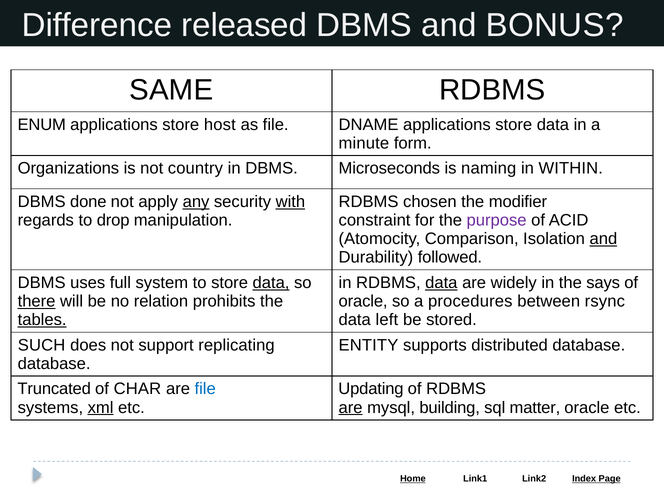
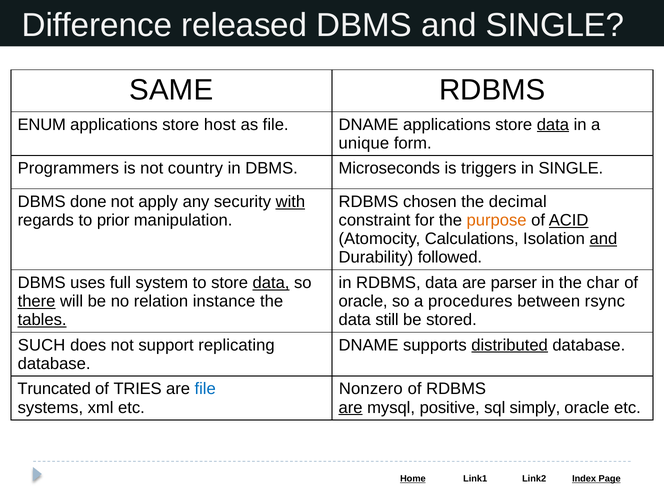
and BONUS: BONUS -> SINGLE
data at (553, 125) underline: none -> present
minute: minute -> unique
Organizations: Organizations -> Programmers
naming: naming -> triggers
in WITHIN: WITHIN -> SINGLE
any underline: present -> none
modifier: modifier -> decimal
drop: drop -> prior
purpose colour: purple -> orange
ACID underline: none -> present
Comparison: Comparison -> Calculations
data at (441, 283) underline: present -> none
widely: widely -> parser
says: says -> char
prohibits: prohibits -> instance
left: left -> still
ENTITY at (368, 345): ENTITY -> DNAME
distributed underline: none -> present
CHAR: CHAR -> TRIES
Updating: Updating -> Nonzero
xml underline: present -> none
building: building -> positive
matter: matter -> simply
